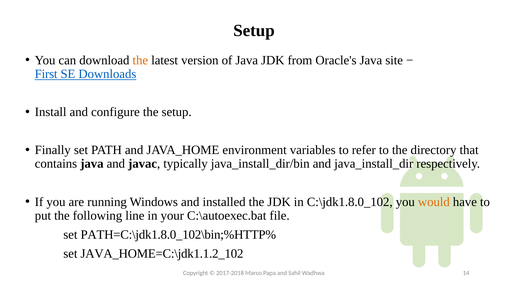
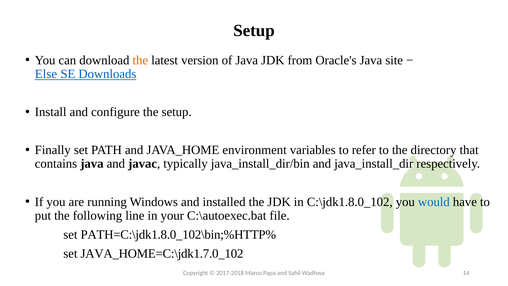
First: First -> Else
would colour: orange -> blue
JAVA_HOME=C:\jdk1.1.2_102: JAVA_HOME=C:\jdk1.1.2_102 -> JAVA_HOME=C:\jdk1.7.0_102
